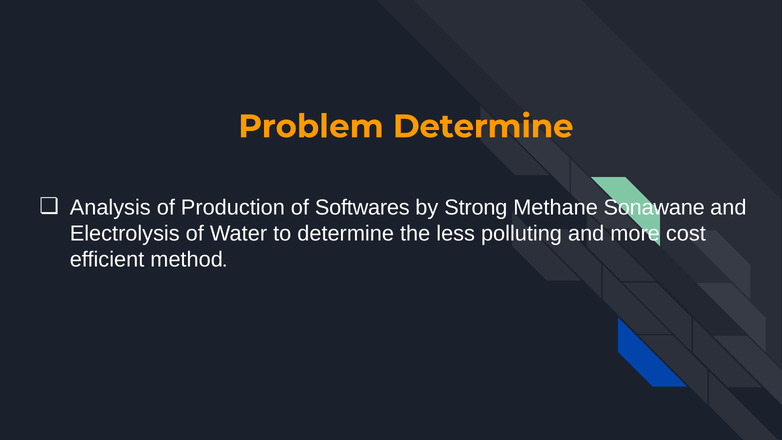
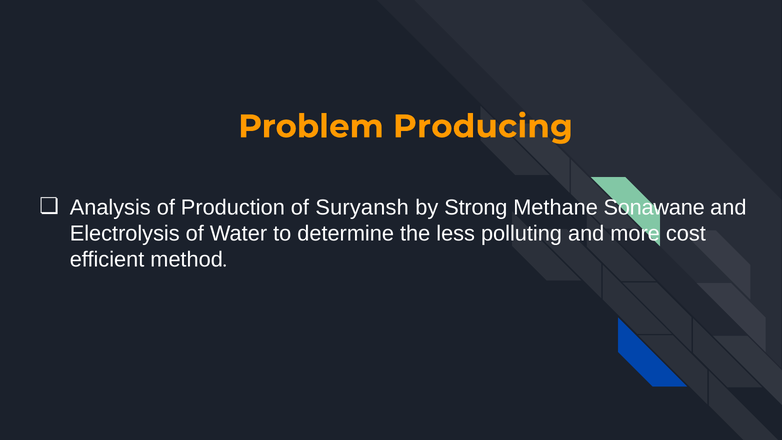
Problem Determine: Determine -> Producing
Softwares: Softwares -> Suryansh
